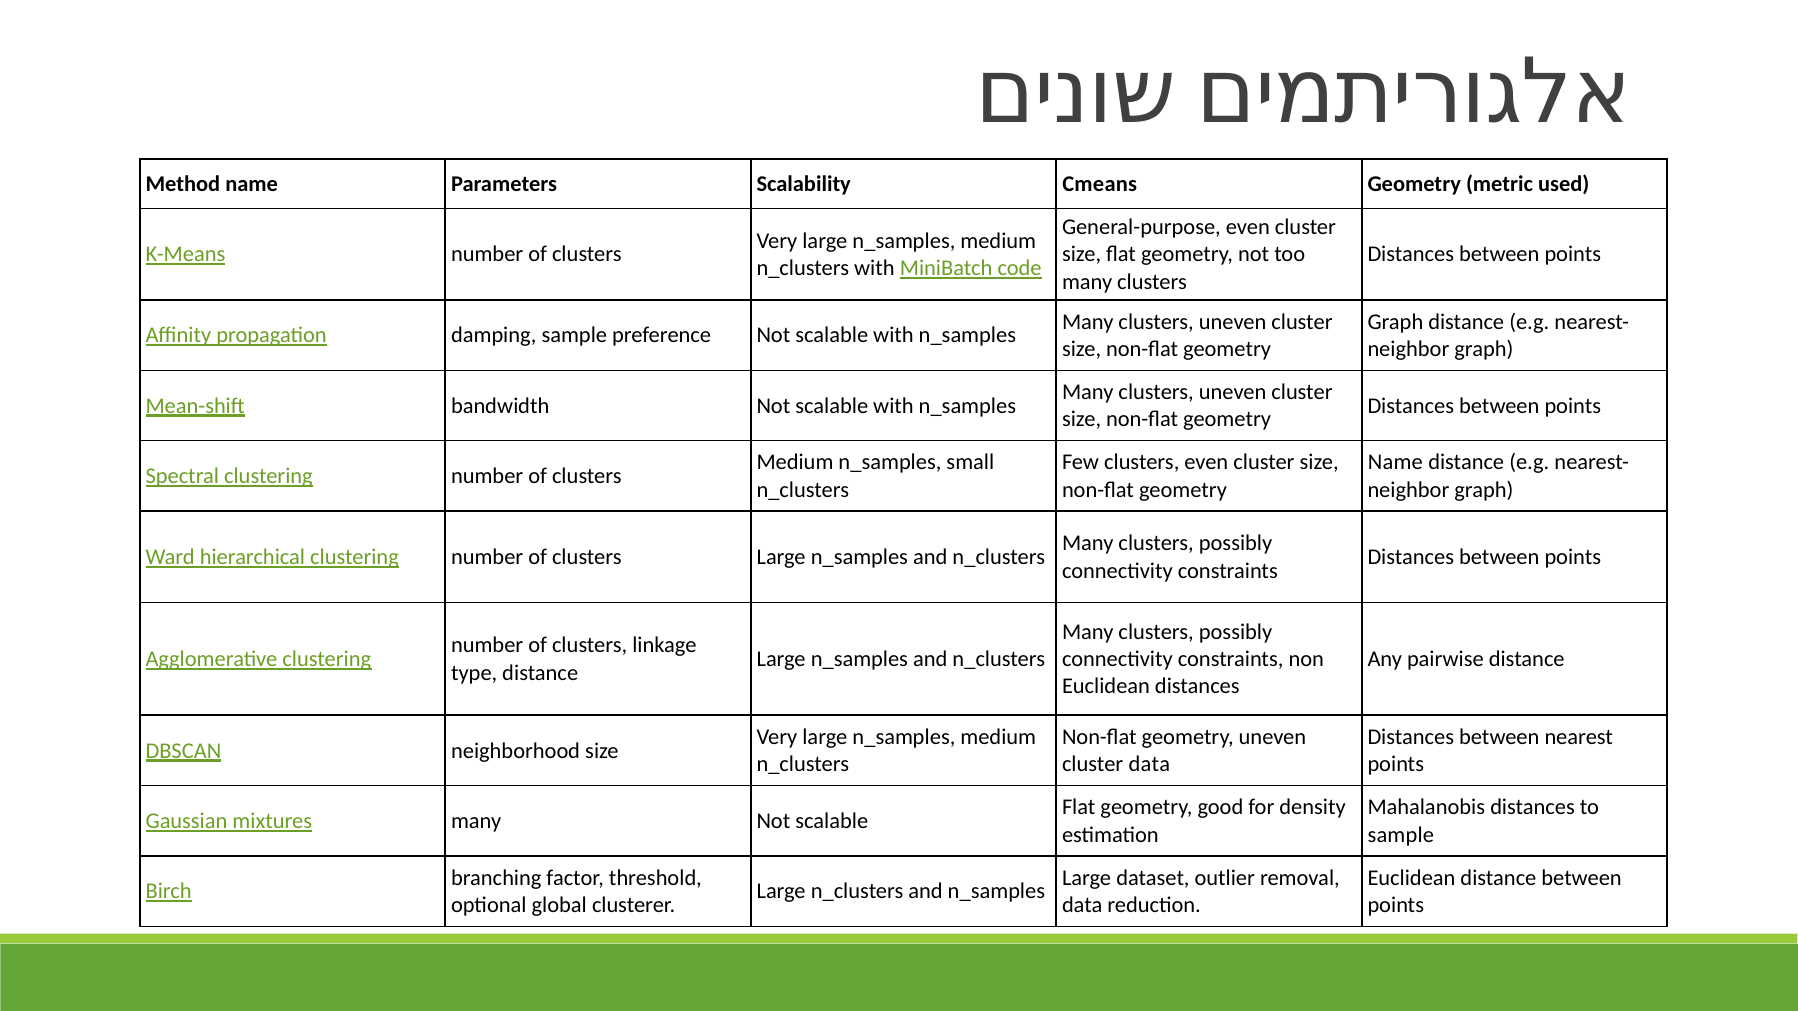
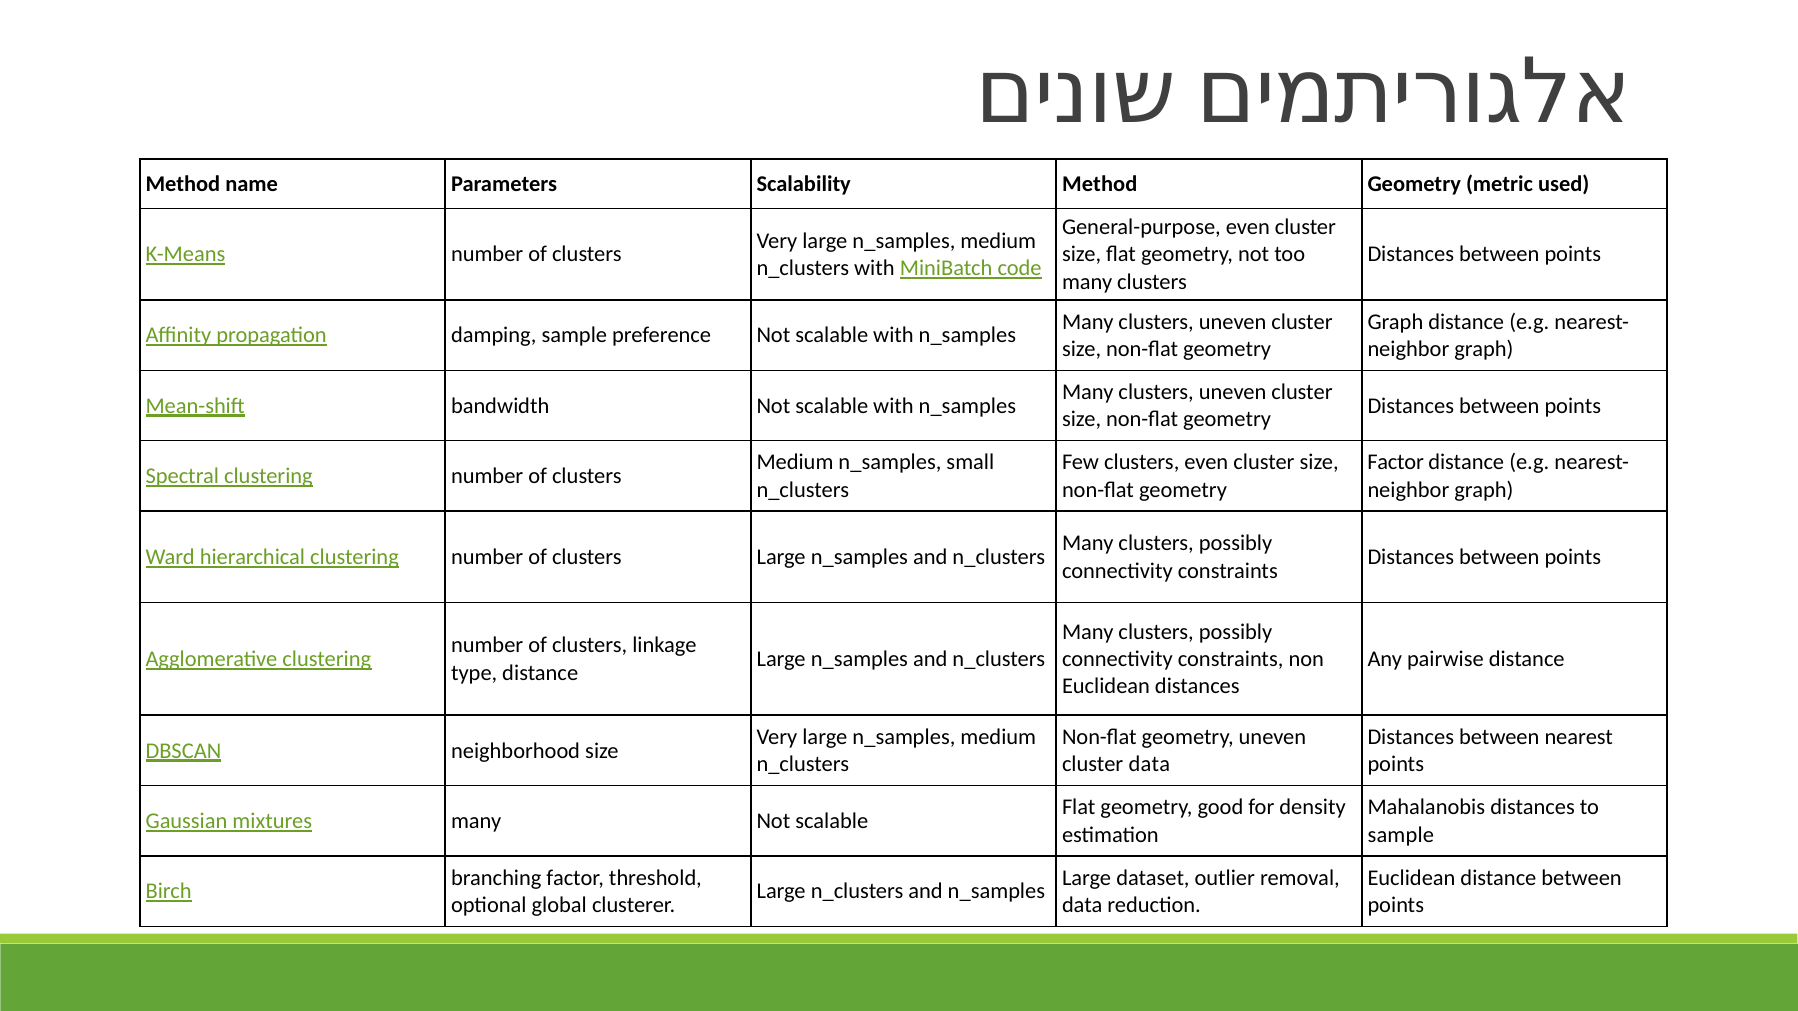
Scalability Cmeans: Cmeans -> Method
Name at (1395, 463): Name -> Factor
